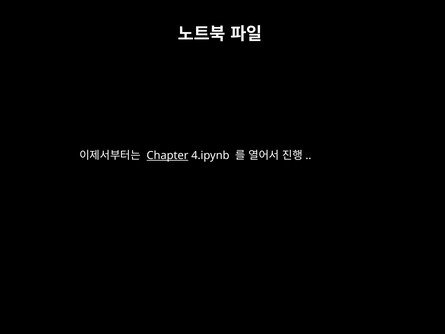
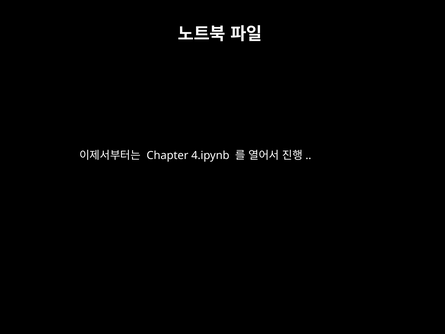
Chapter underline: present -> none
